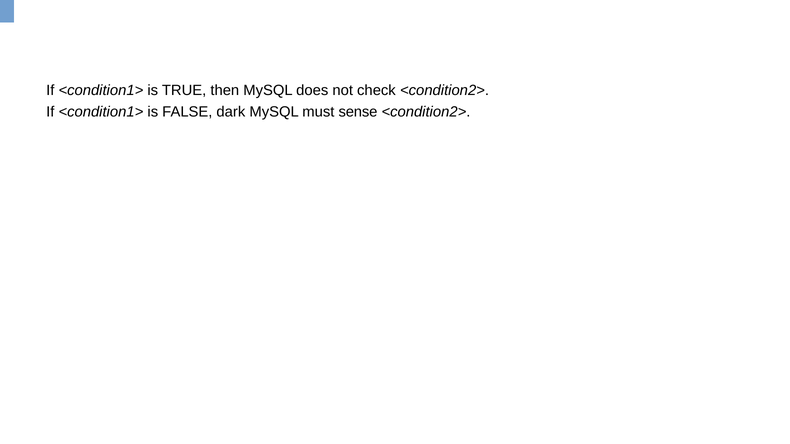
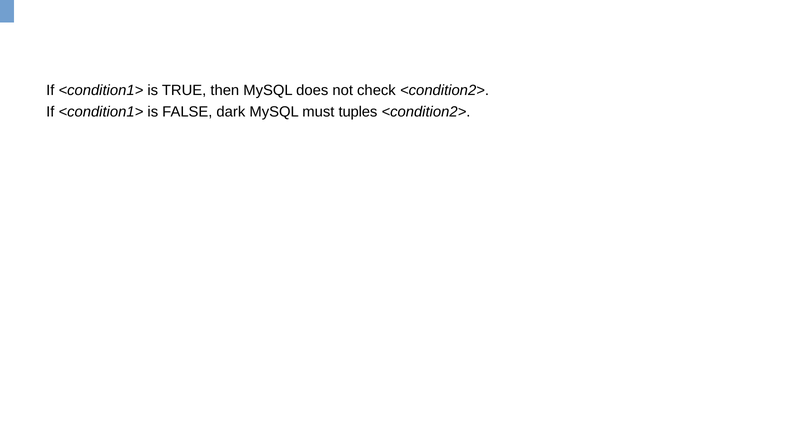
sense: sense -> tuples
